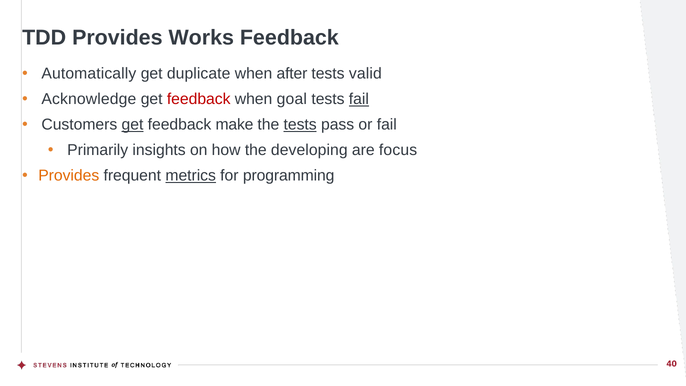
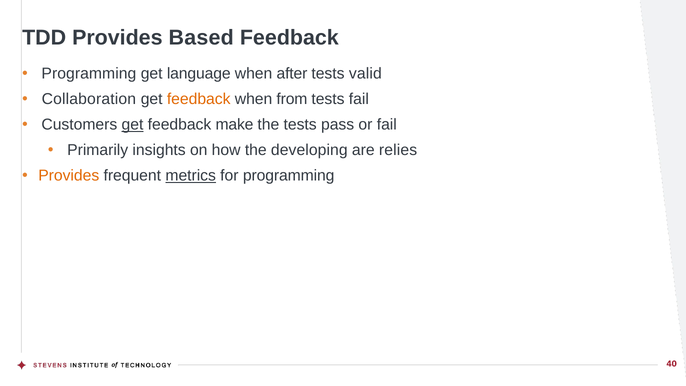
Works: Works -> Based
Automatically at (89, 74): Automatically -> Programming
duplicate: duplicate -> language
Acknowledge: Acknowledge -> Collaboration
feedback at (199, 99) colour: red -> orange
goal: goal -> from
fail at (359, 99) underline: present -> none
tests at (300, 125) underline: present -> none
focus: focus -> relies
